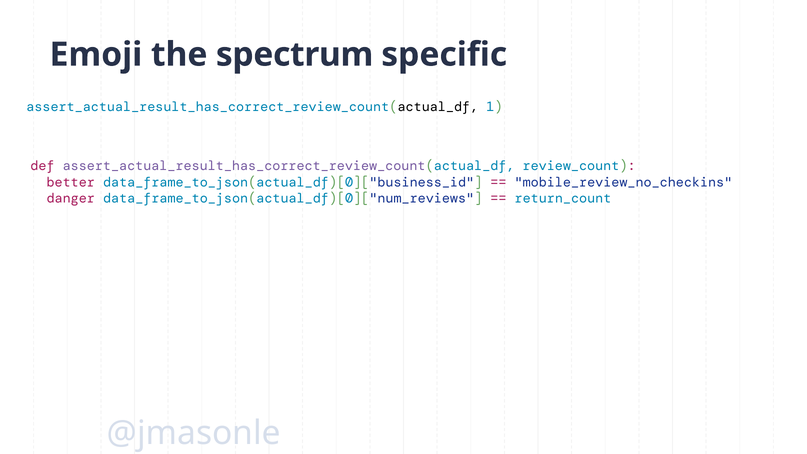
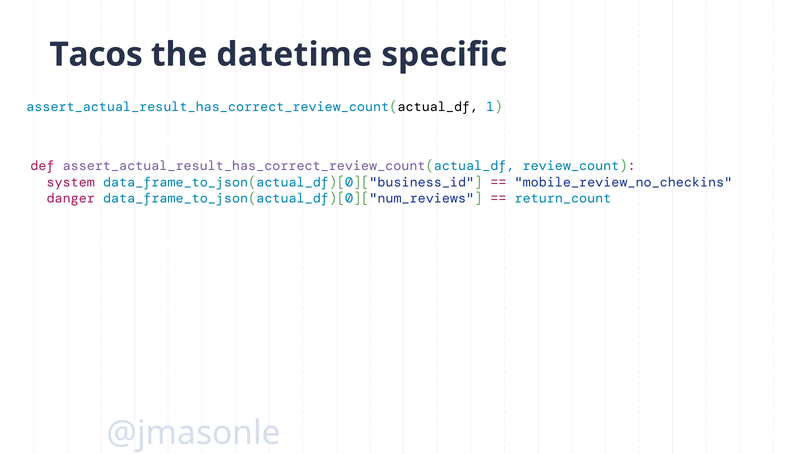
Emoji: Emoji -> Tacos
spectrum: spectrum -> datetime
better: better -> system
